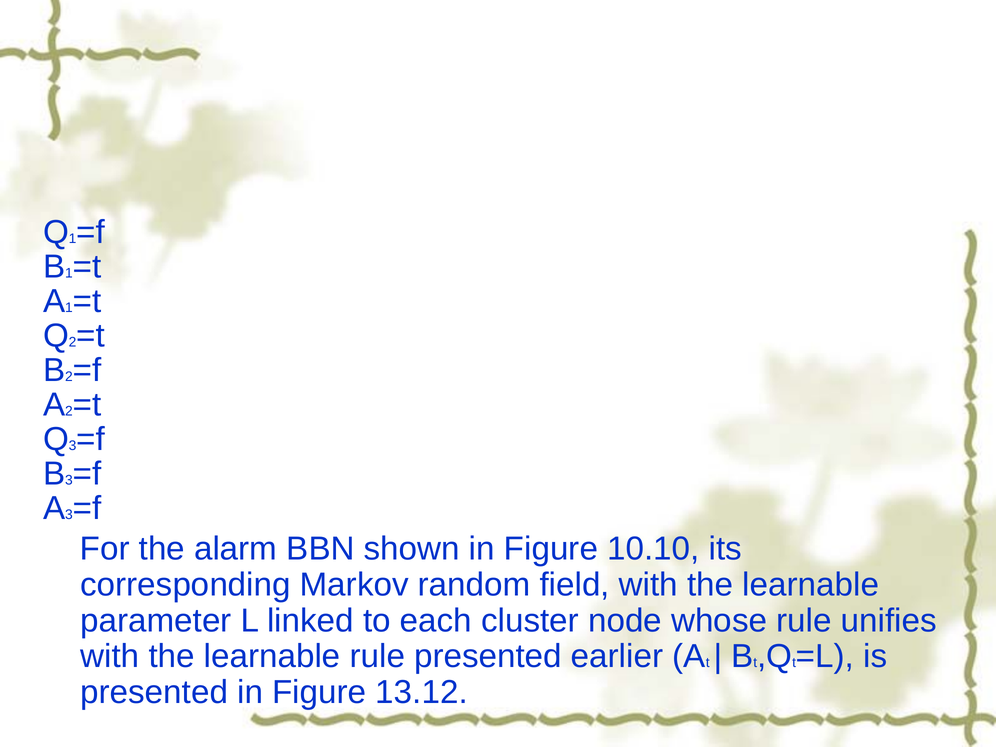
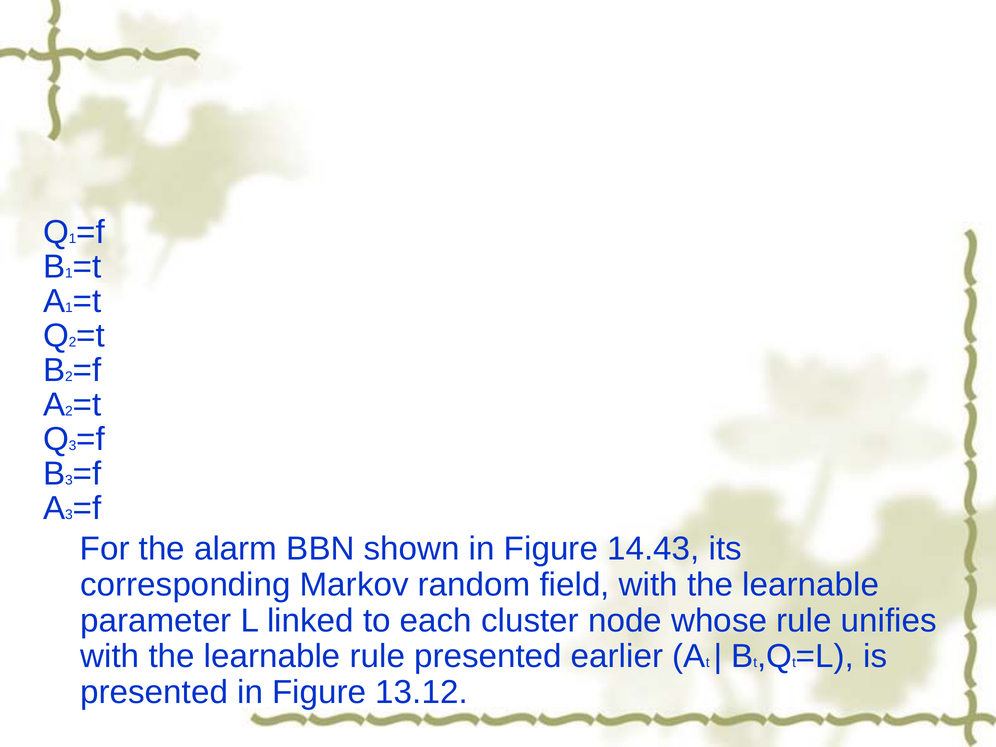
10.10: 10.10 -> 14.43
